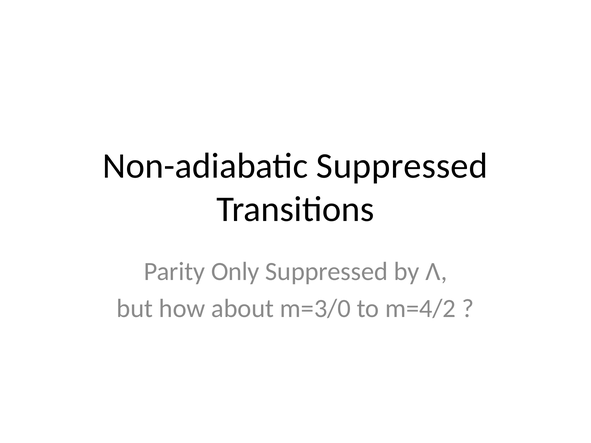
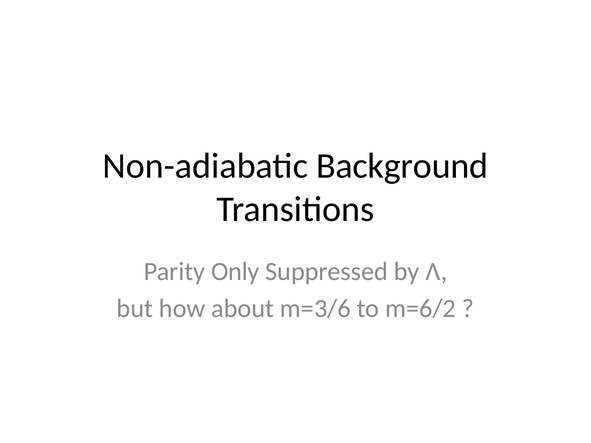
Non-adiabatic Suppressed: Suppressed -> Background
m=3/0: m=3/0 -> m=3/6
m=4/2: m=4/2 -> m=6/2
